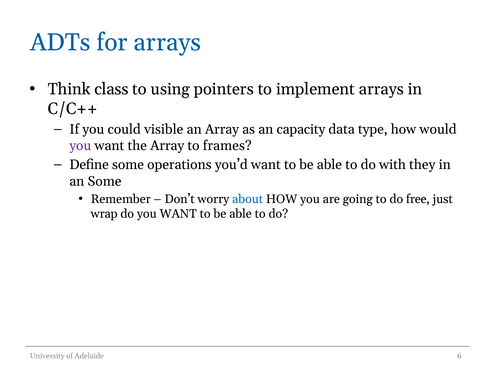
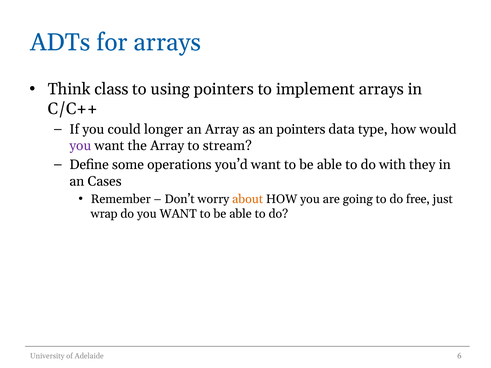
visible: visible -> longer
an capacity: capacity -> pointers
frames: frames -> stream
an Some: Some -> Cases
about colour: blue -> orange
